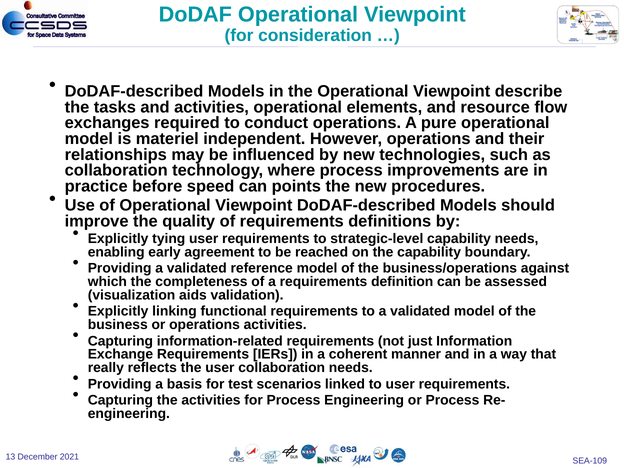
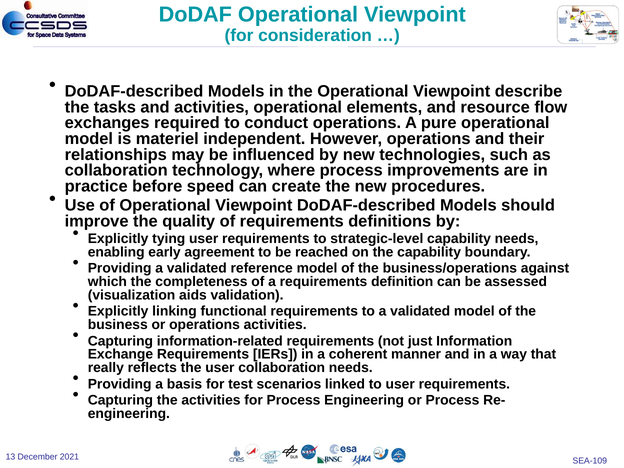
points: points -> create
